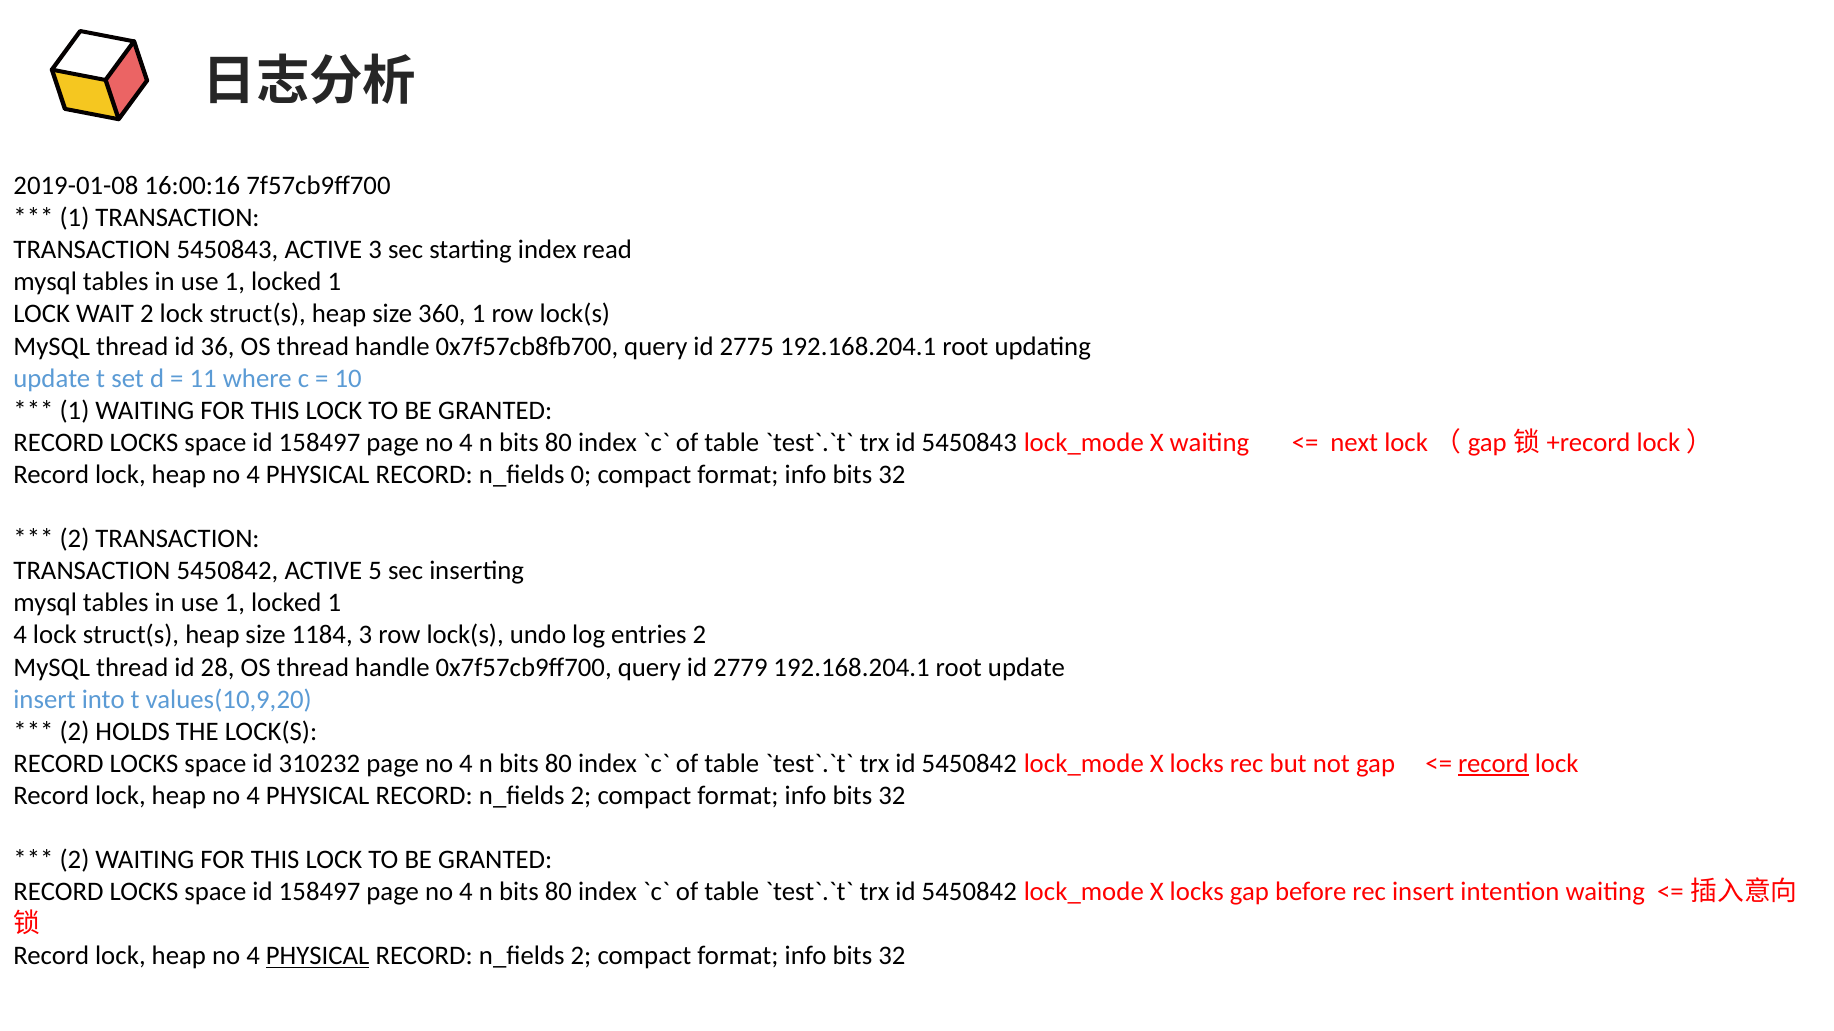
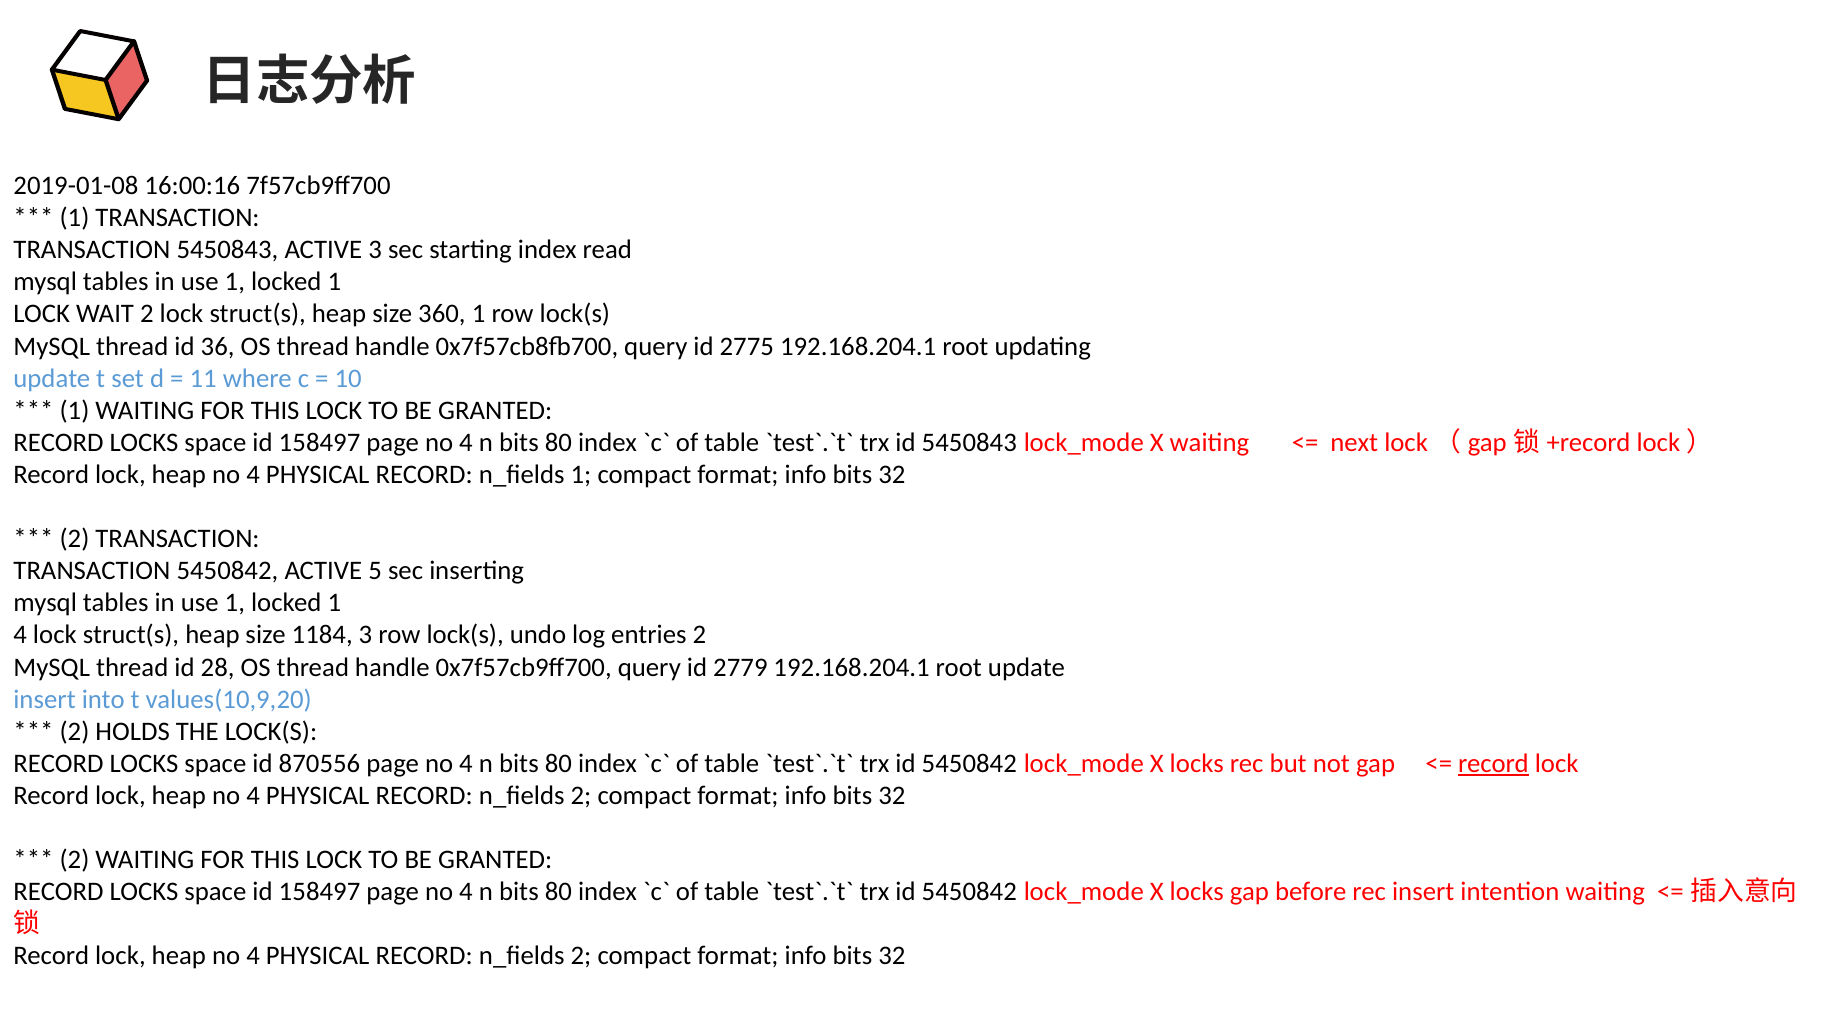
n_fields 0: 0 -> 1
310232: 310232 -> 870556
PHYSICAL at (318, 957) underline: present -> none
